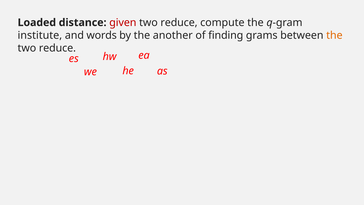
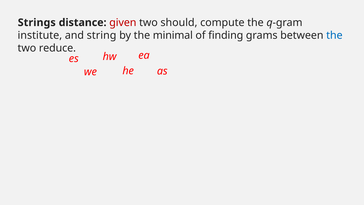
Loaded: Loaded -> Strings
reduce at (179, 23): reduce -> should
words: words -> string
another: another -> minimal
the at (334, 35) colour: orange -> blue
